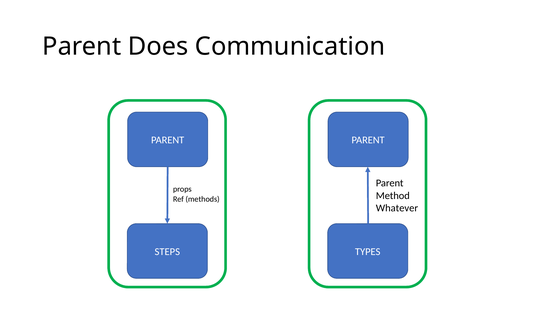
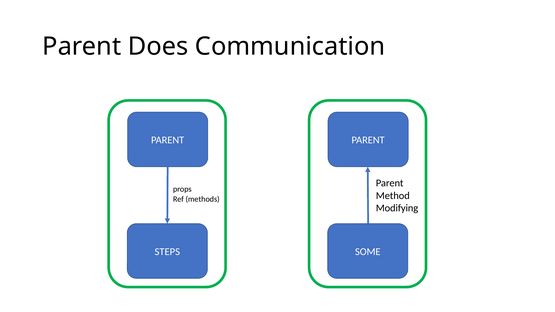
Whatever: Whatever -> Modifying
TYPES: TYPES -> SOME
